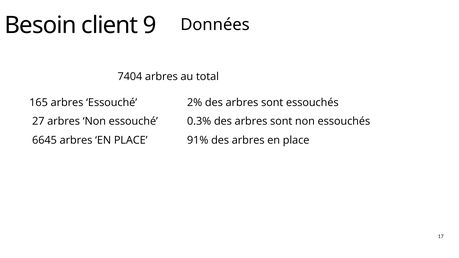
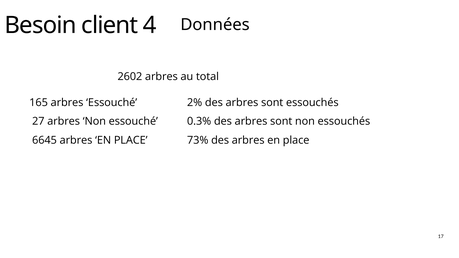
9: 9 -> 4
7404: 7404 -> 2602
91%: 91% -> 73%
